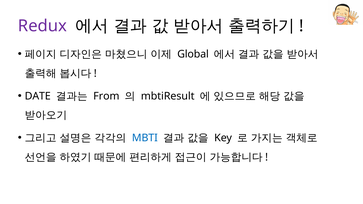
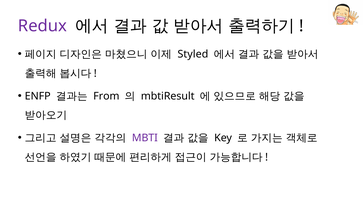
Global: Global -> Styled
DATE: DATE -> ENFP
MBTI colour: blue -> purple
